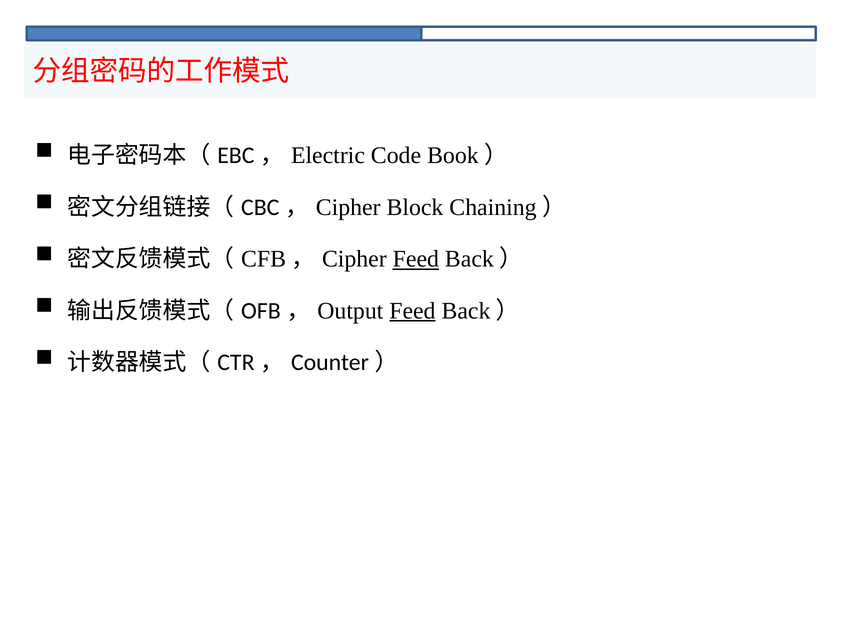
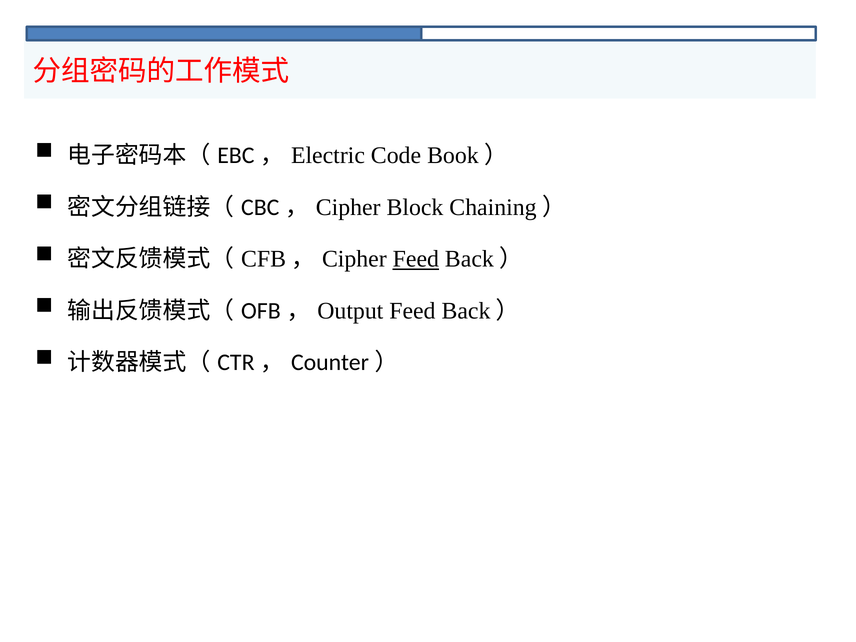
Feed at (412, 311) underline: present -> none
